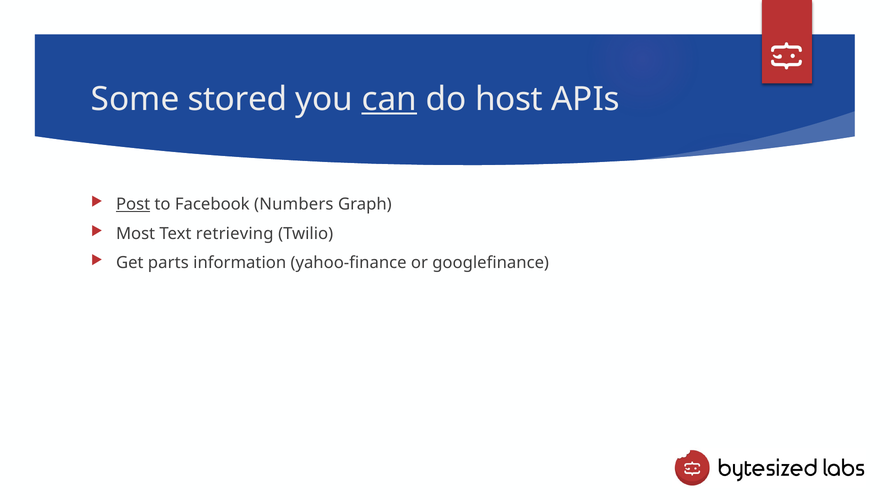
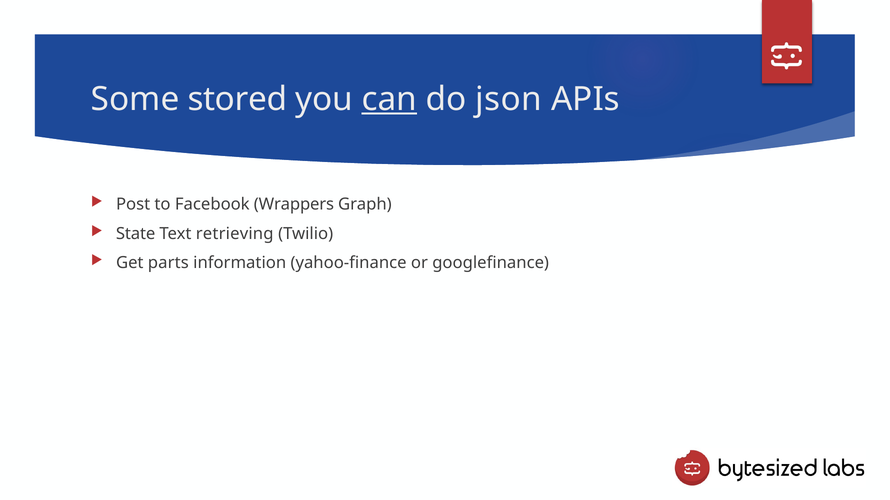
host: host -> json
Post underline: present -> none
Numbers: Numbers -> Wrappers
Most: Most -> State
